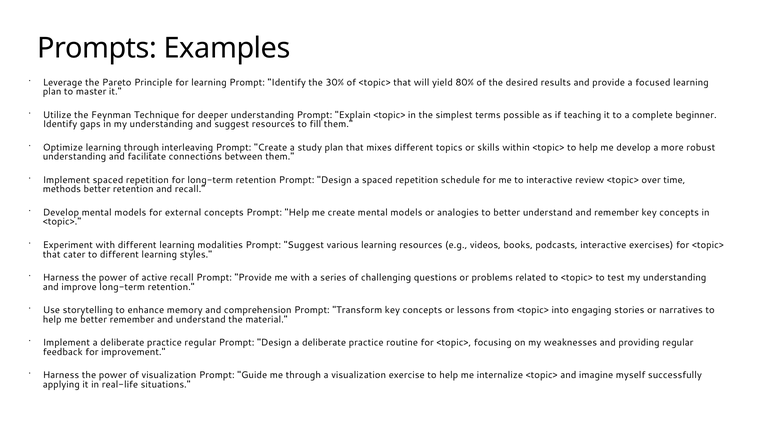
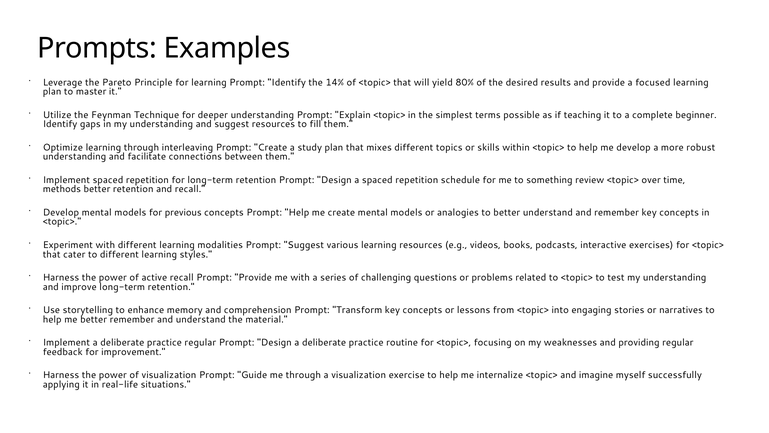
30%: 30% -> 14%
to interactive: interactive -> something
external: external -> previous
